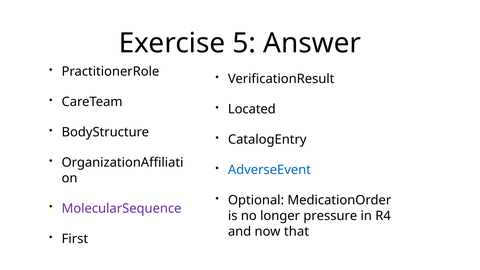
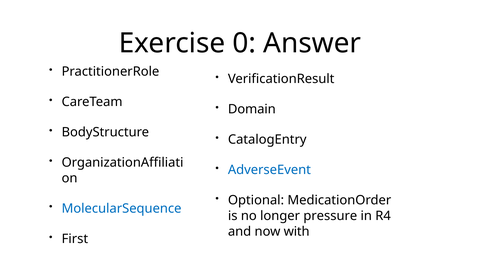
5: 5 -> 0
Located: Located -> Domain
MolecularSequence colour: purple -> blue
that: that -> with
